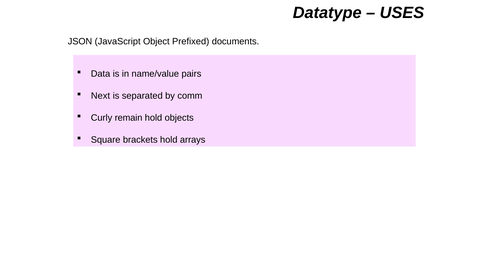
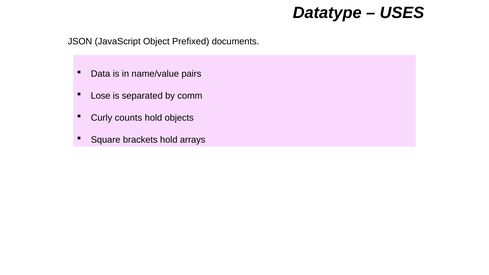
Next: Next -> Lose
remain: remain -> counts
